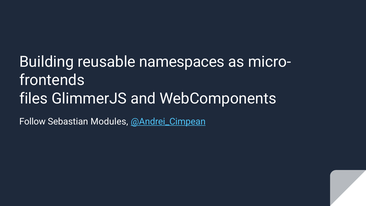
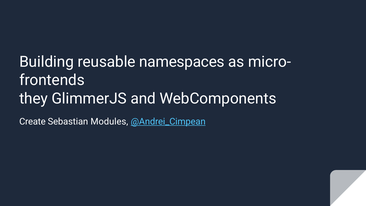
files: files -> they
Follow: Follow -> Create
